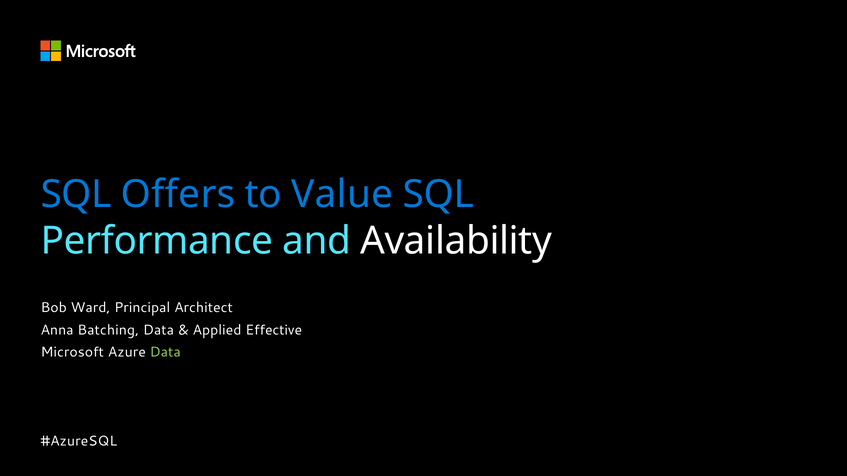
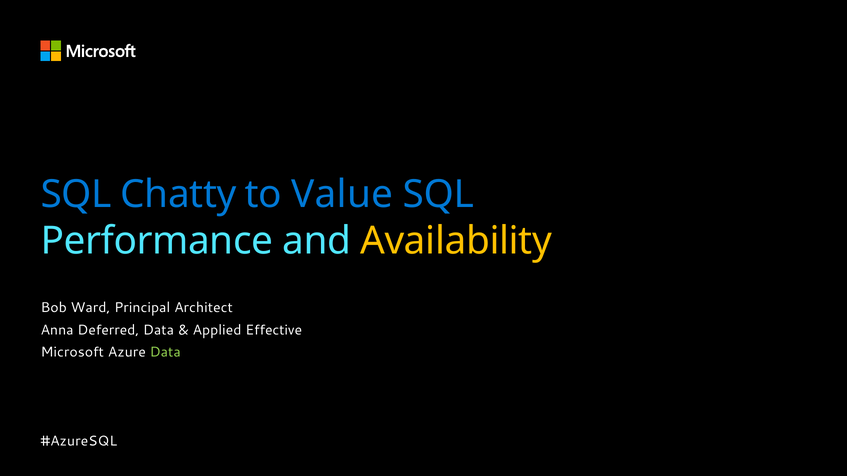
Offers: Offers -> Chatty
Availability colour: white -> yellow
Batching: Batching -> Deferred
